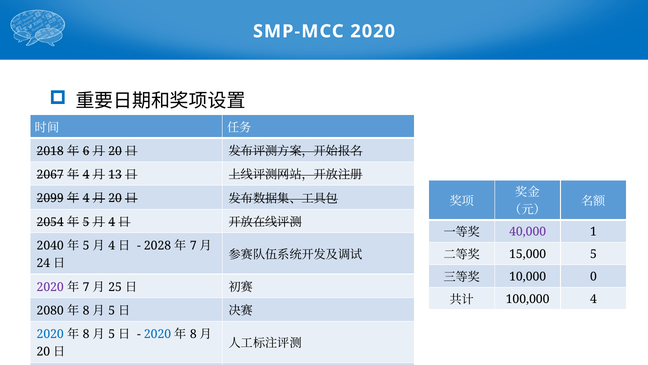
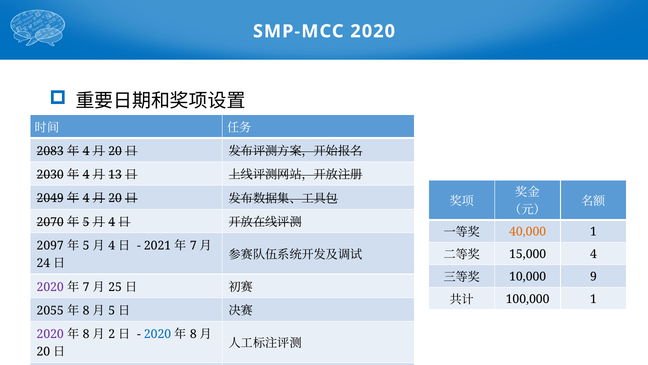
2018: 2018 -> 2083
6 at (86, 151): 6 -> 4
2067: 2067 -> 2030
2099: 2099 -> 2049
2054: 2054 -> 2070
40,000 colour: purple -> orange
2040: 2040 -> 2097
2028: 2028 -> 2021
15,000 5: 5 -> 4
10,000 0: 0 -> 9
100,000 4: 4 -> 1
2080: 2080 -> 2055
2020 at (50, 334) colour: blue -> purple
5 at (112, 334): 5 -> 2
